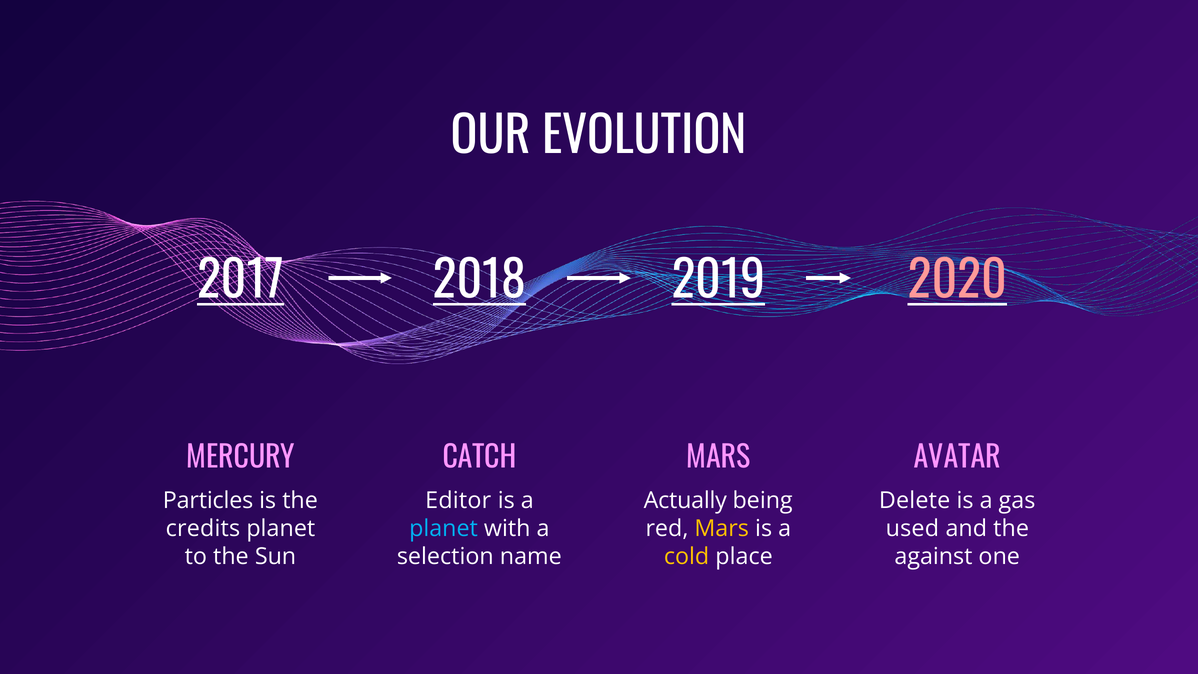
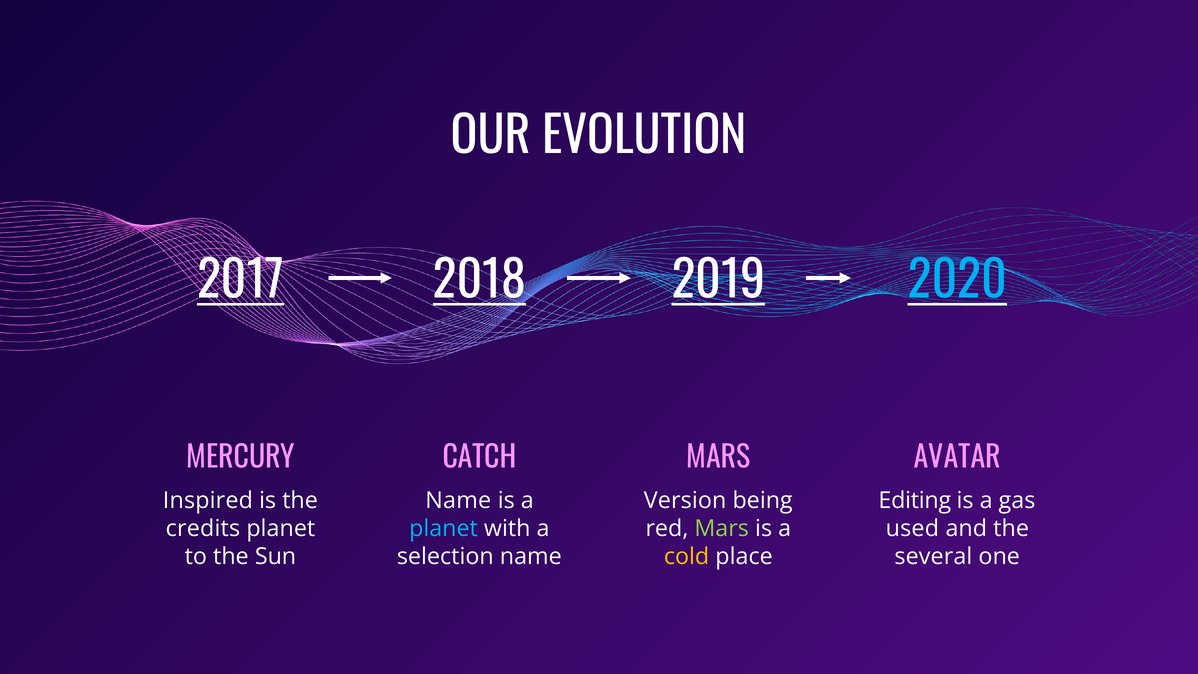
2020 colour: pink -> light blue
Particles: Particles -> Inspired
Editor at (458, 501): Editor -> Name
Actually: Actually -> Version
Delete: Delete -> Editing
Mars at (722, 529) colour: yellow -> light green
against: against -> several
